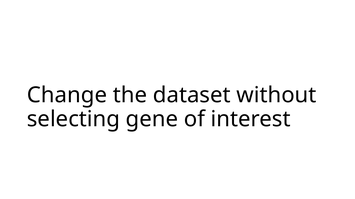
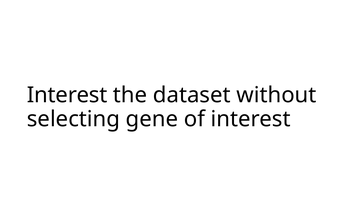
Change at (67, 95): Change -> Interest
